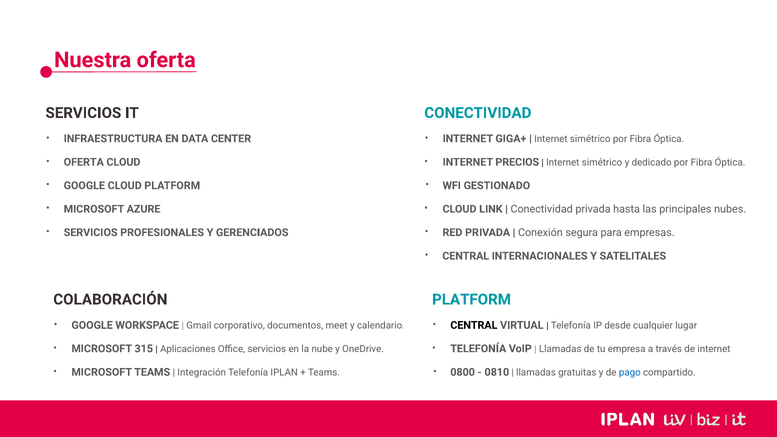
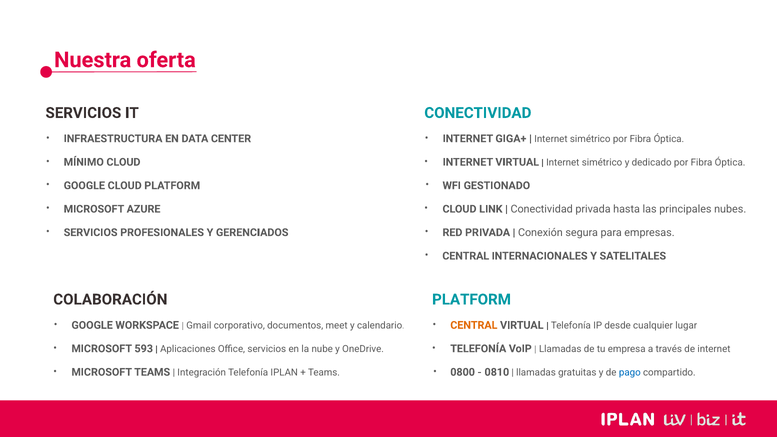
OFERTA at (84, 162): OFERTA -> MÍNIMO
INTERNET PRECIOS: PRECIOS -> VIRTUAL
CENTRAL at (474, 325) colour: black -> orange
315: 315 -> 593
